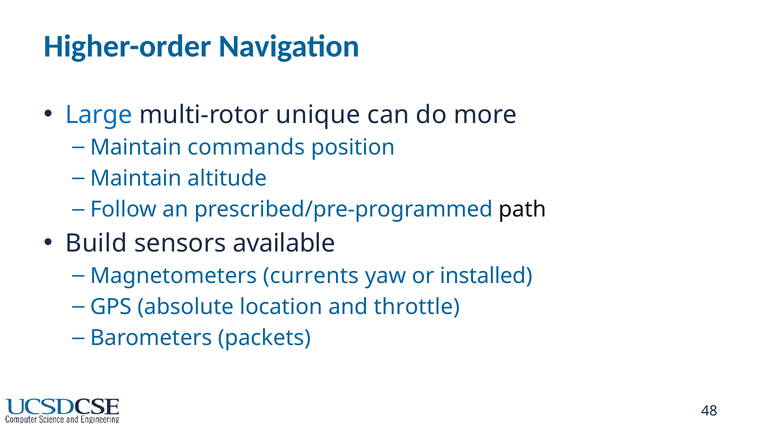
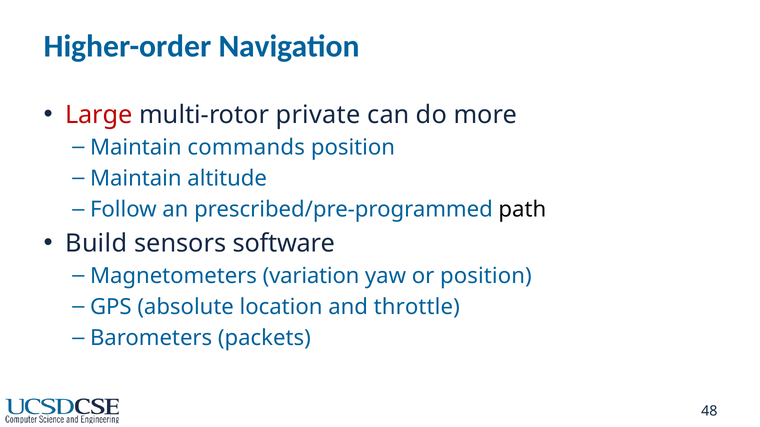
Large colour: blue -> red
unique: unique -> private
available: available -> software
currents: currents -> variation
or installed: installed -> position
